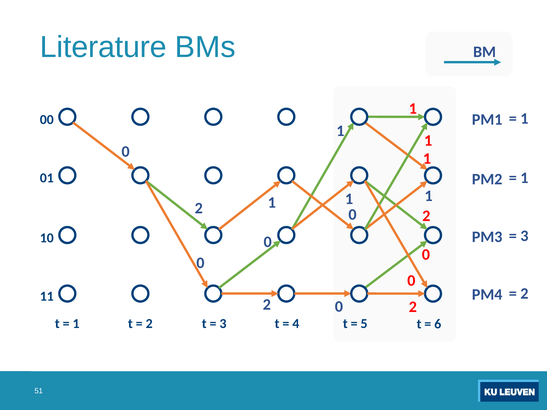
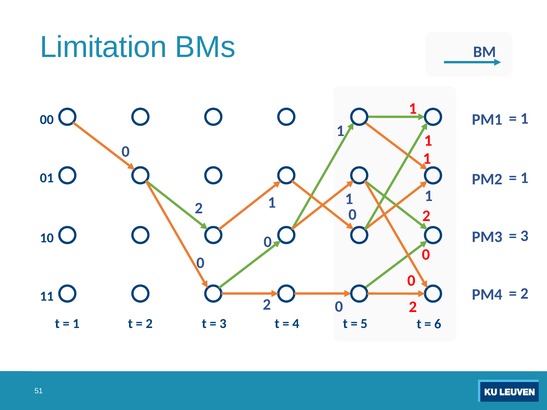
Literature: Literature -> Limitation
